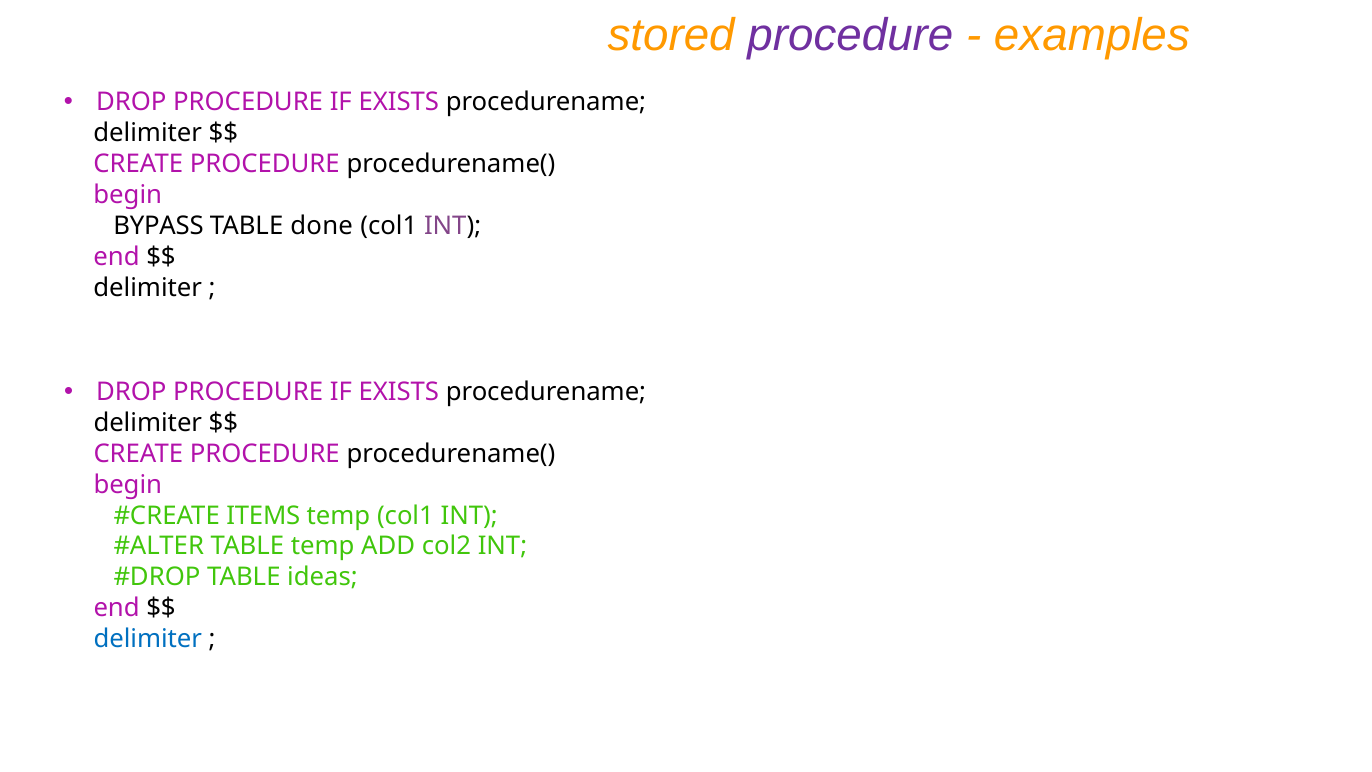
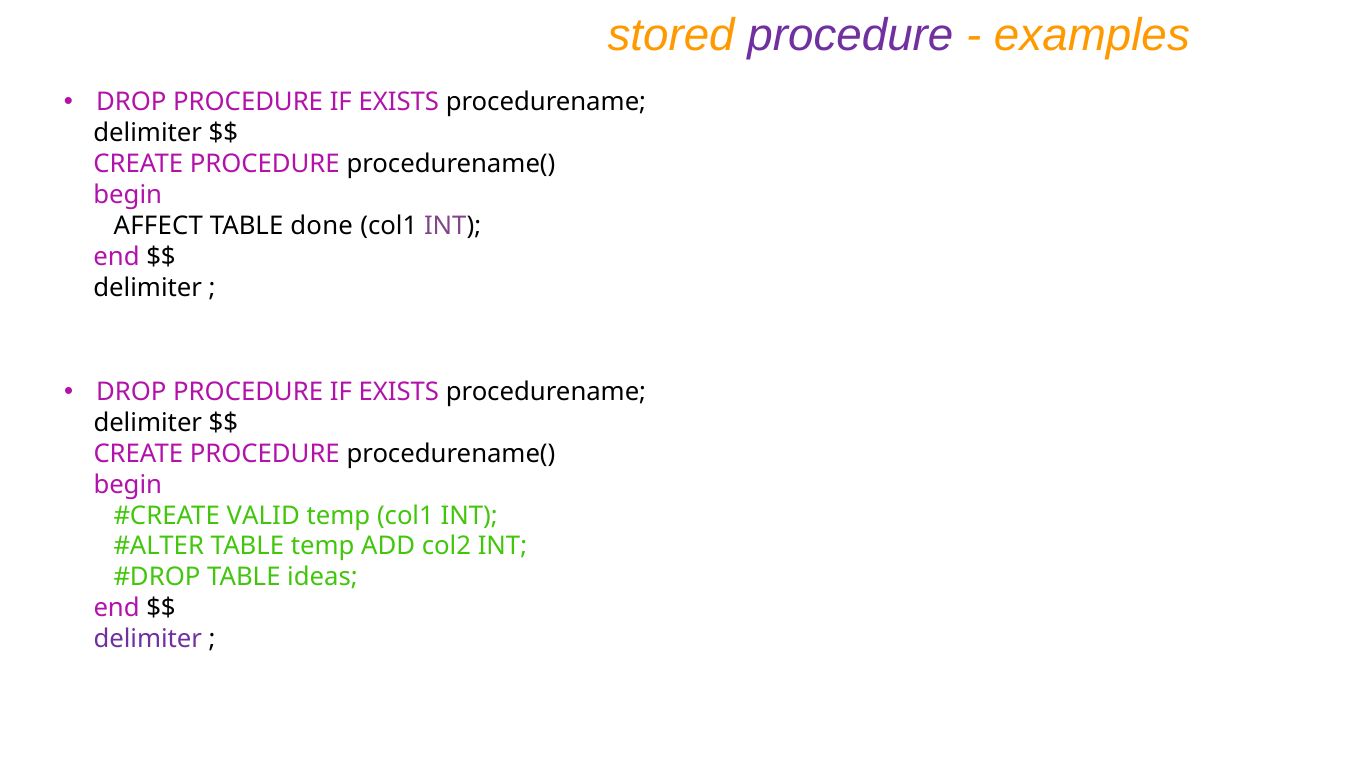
BYPASS: BYPASS -> AFFECT
ITEMS: ITEMS -> VALID
delimiter at (148, 639) colour: blue -> purple
